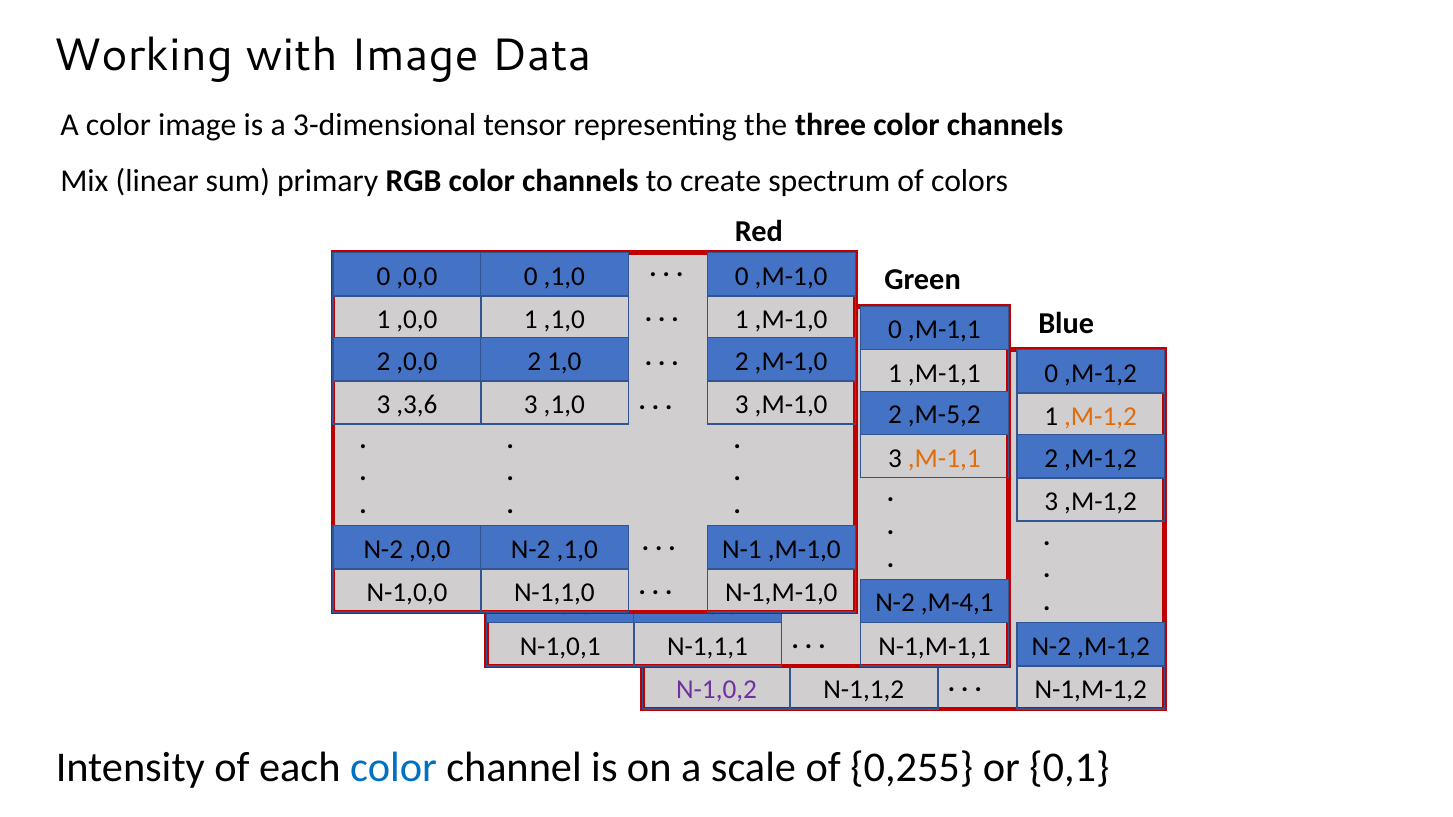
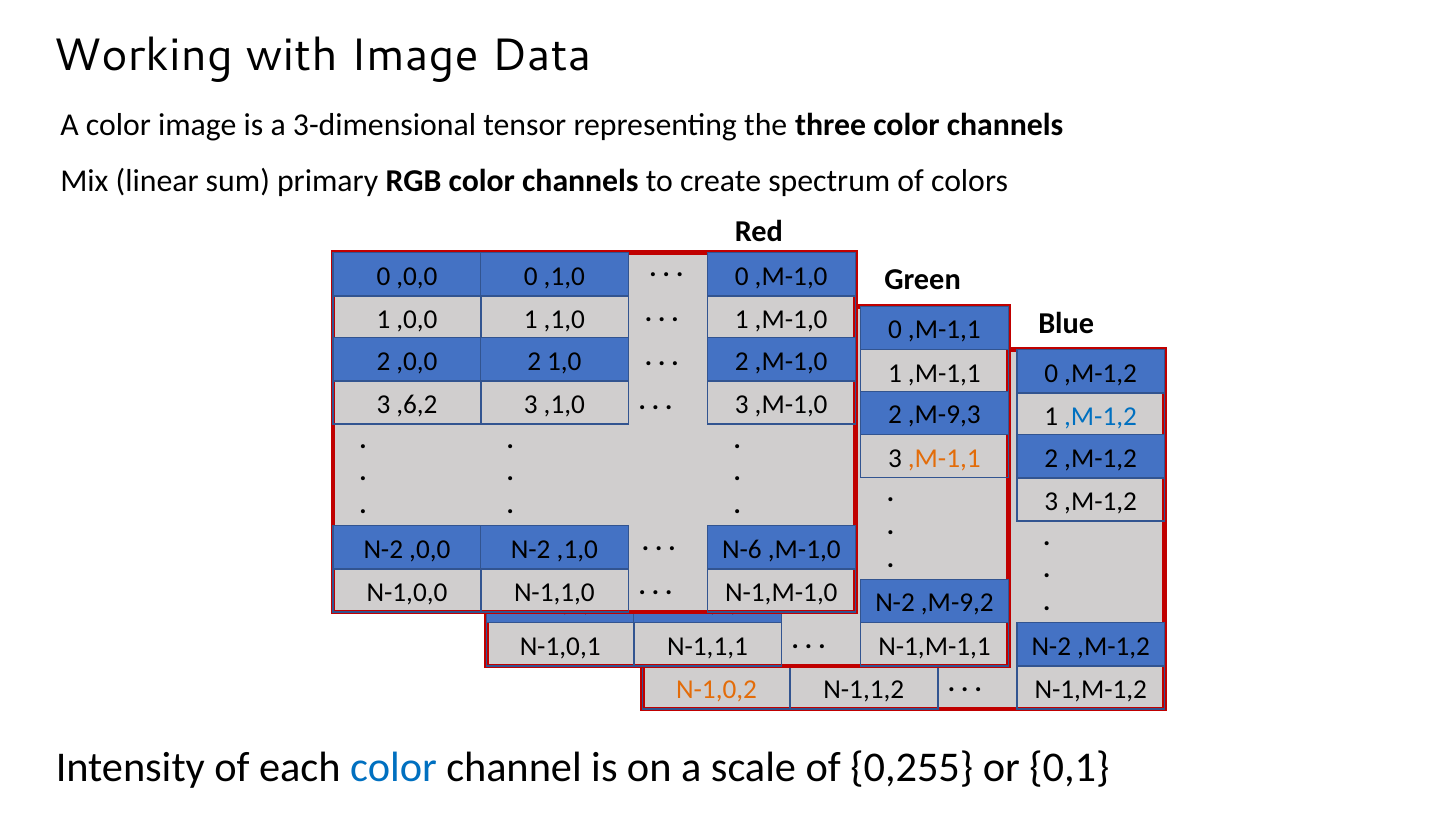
,3,6: ,3,6 -> ,6,2
,M-5,2: ,M-5,2 -> ,M-9,3
,M-1,2 at (1101, 417) colour: orange -> blue
N-1: N-1 -> N-6
,M-4,1: ,M-4,1 -> ,M-9,2
N-1,0,2 colour: purple -> orange
